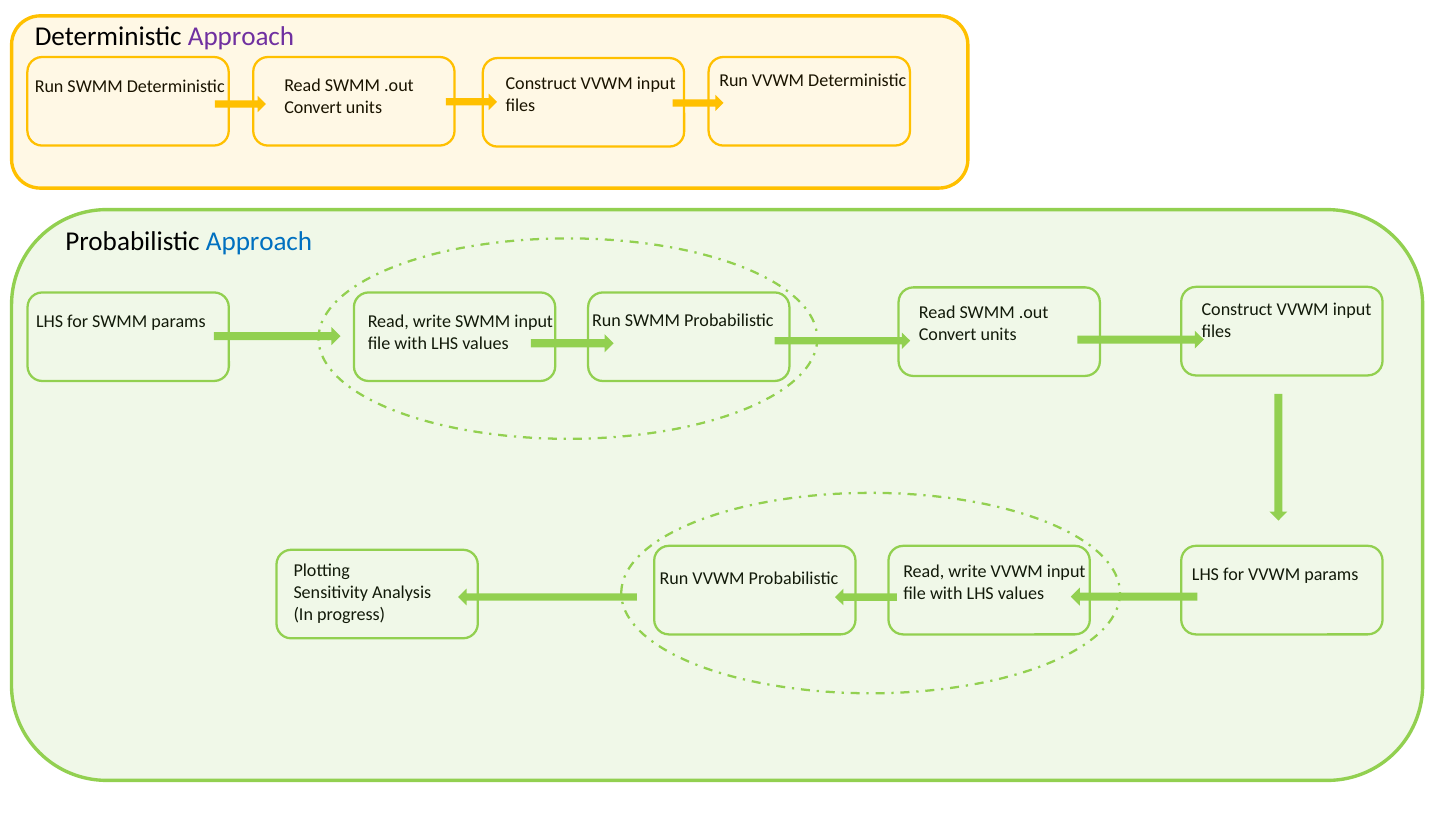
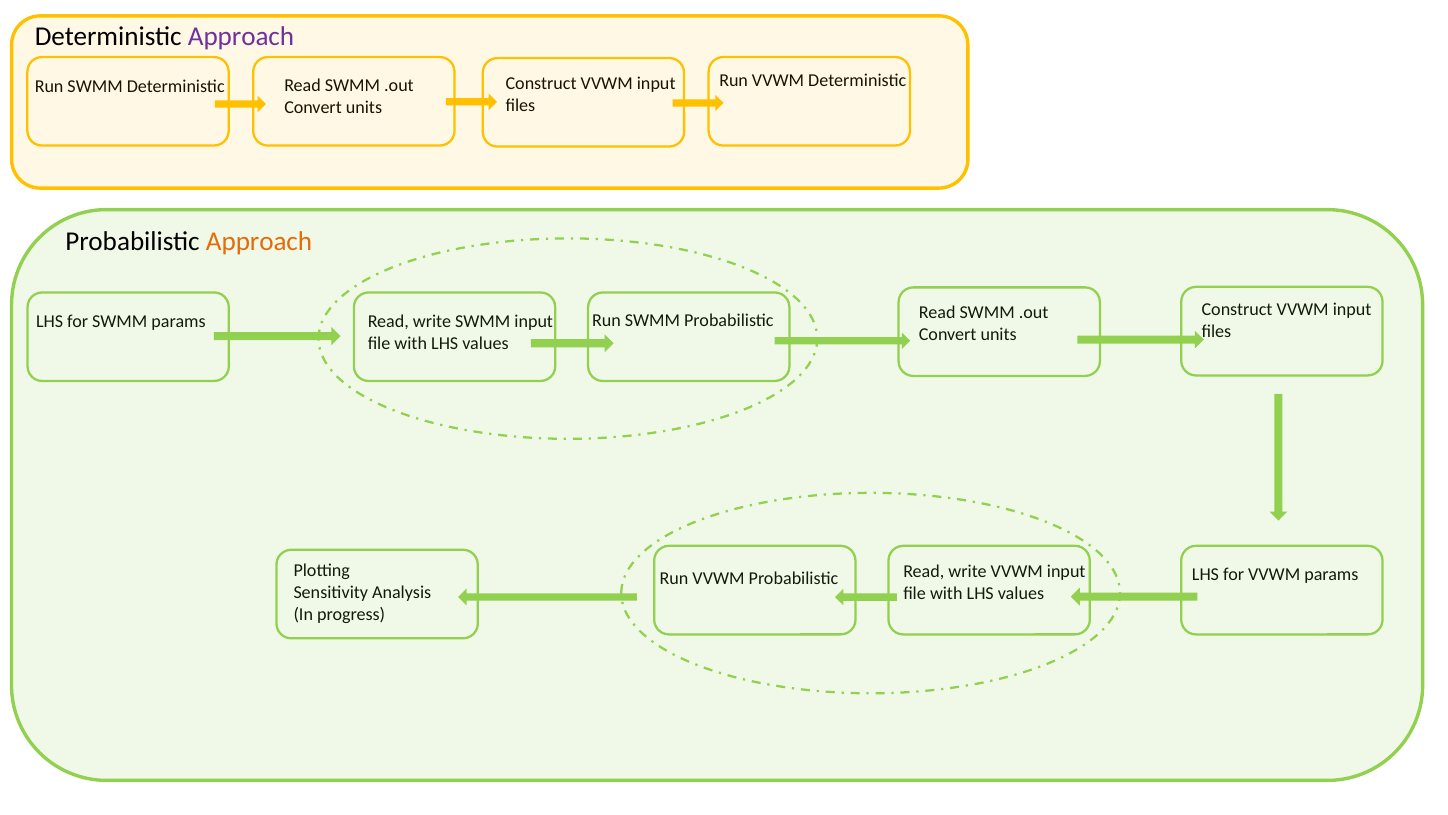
Approach at (259, 241) colour: blue -> orange
